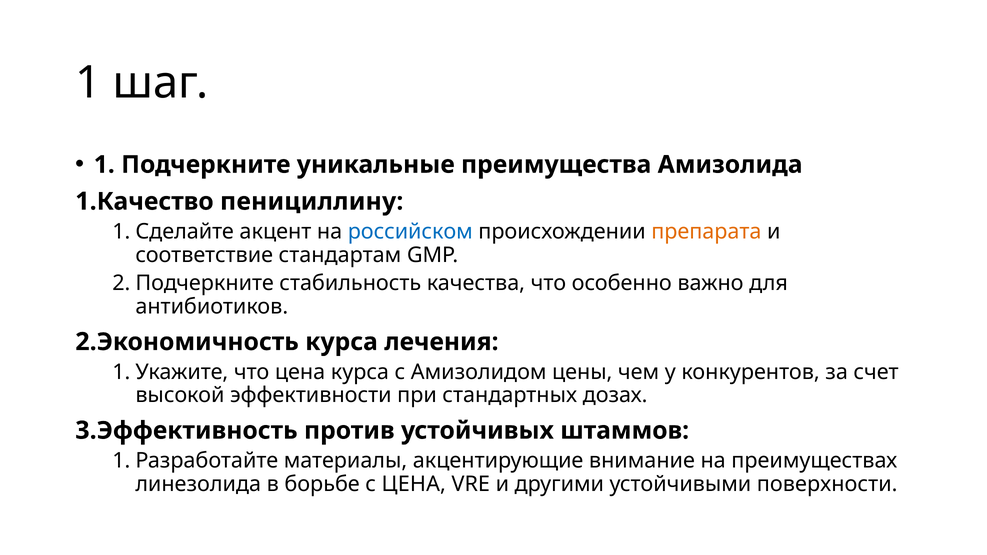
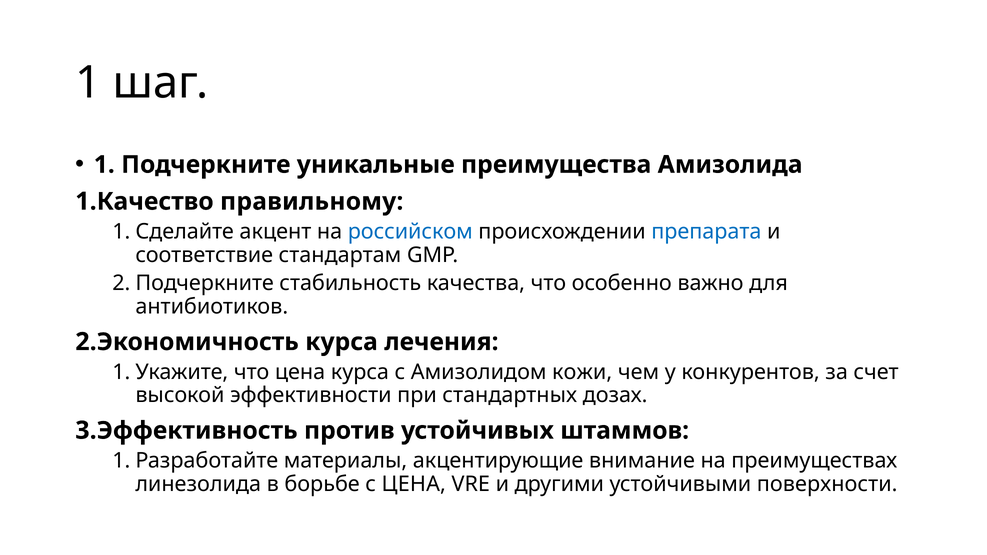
пенициллину: пенициллину -> правильному
препарата colour: orange -> blue
цены: цены -> кожи
